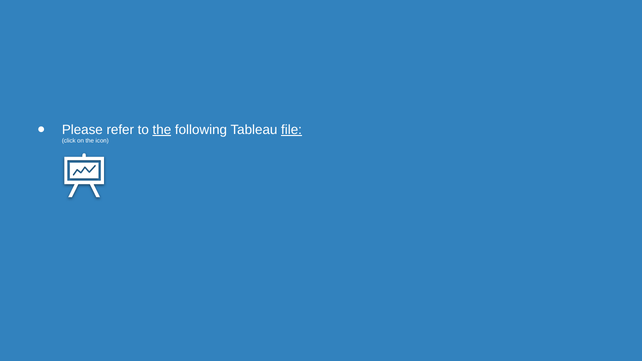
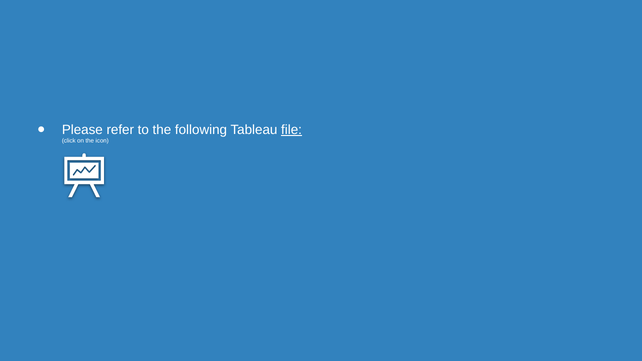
the at (162, 130) underline: present -> none
